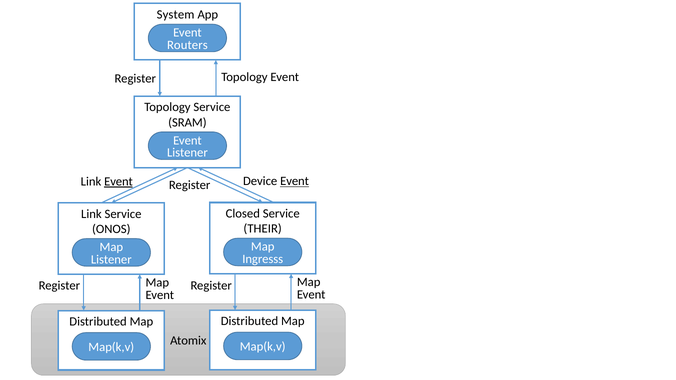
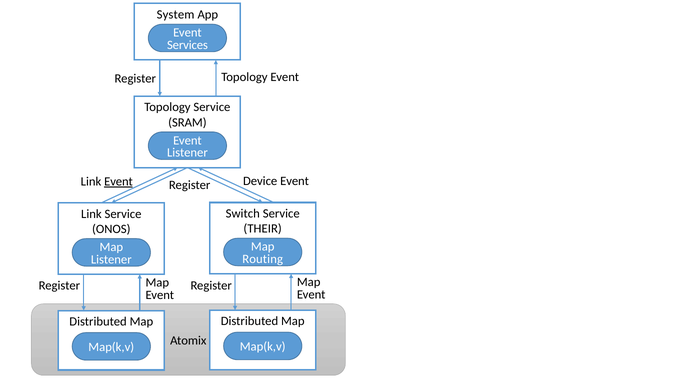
Routers: Routers -> Services
Event at (295, 181) underline: present -> none
Closed: Closed -> Switch
Ingresss: Ingresss -> Routing
